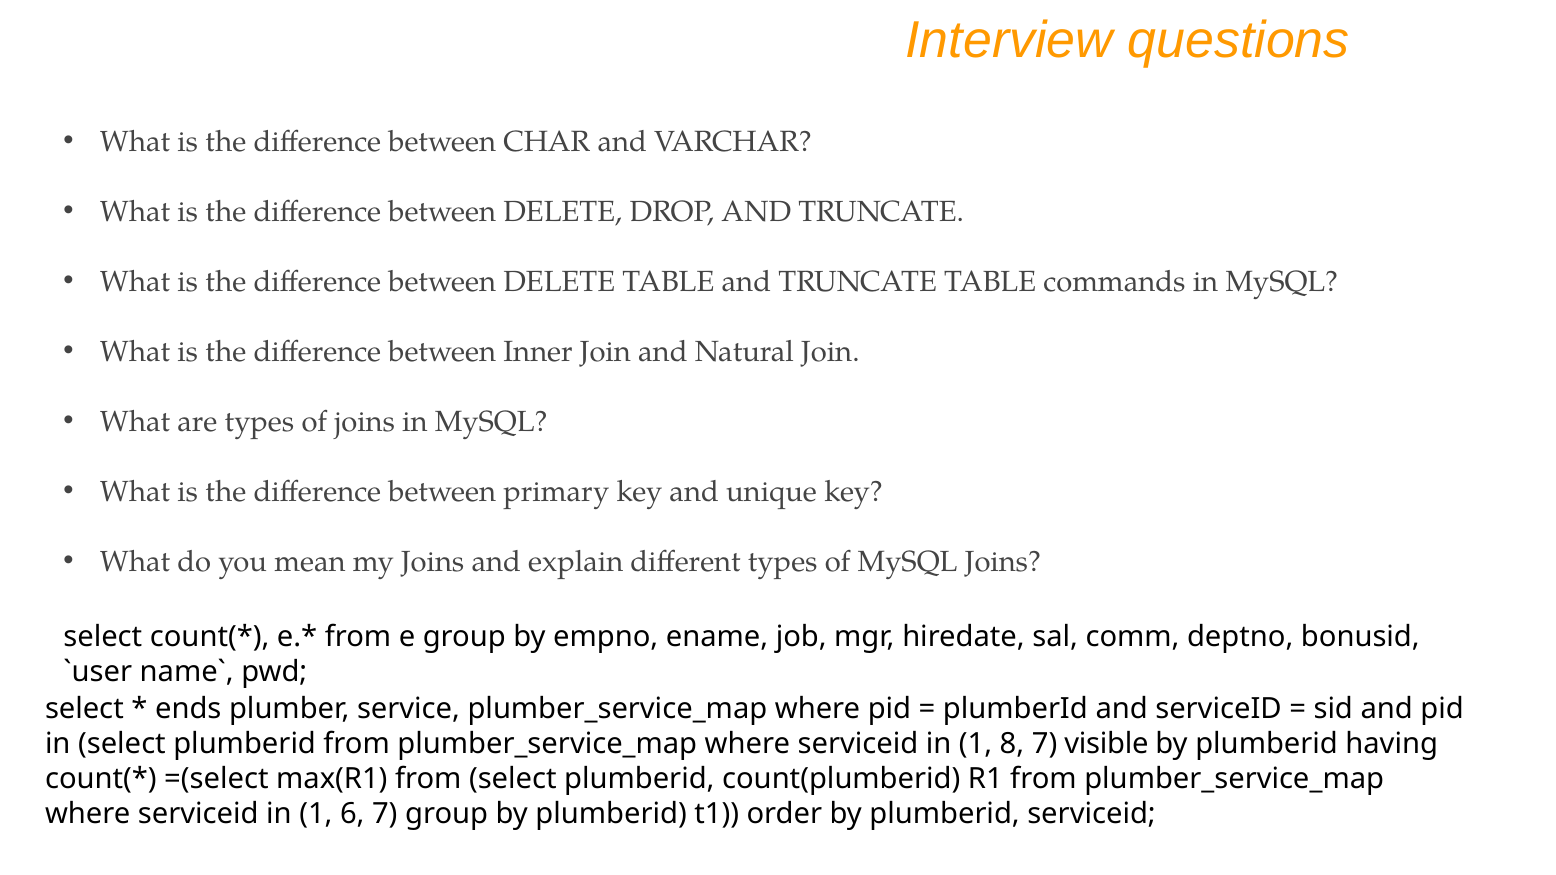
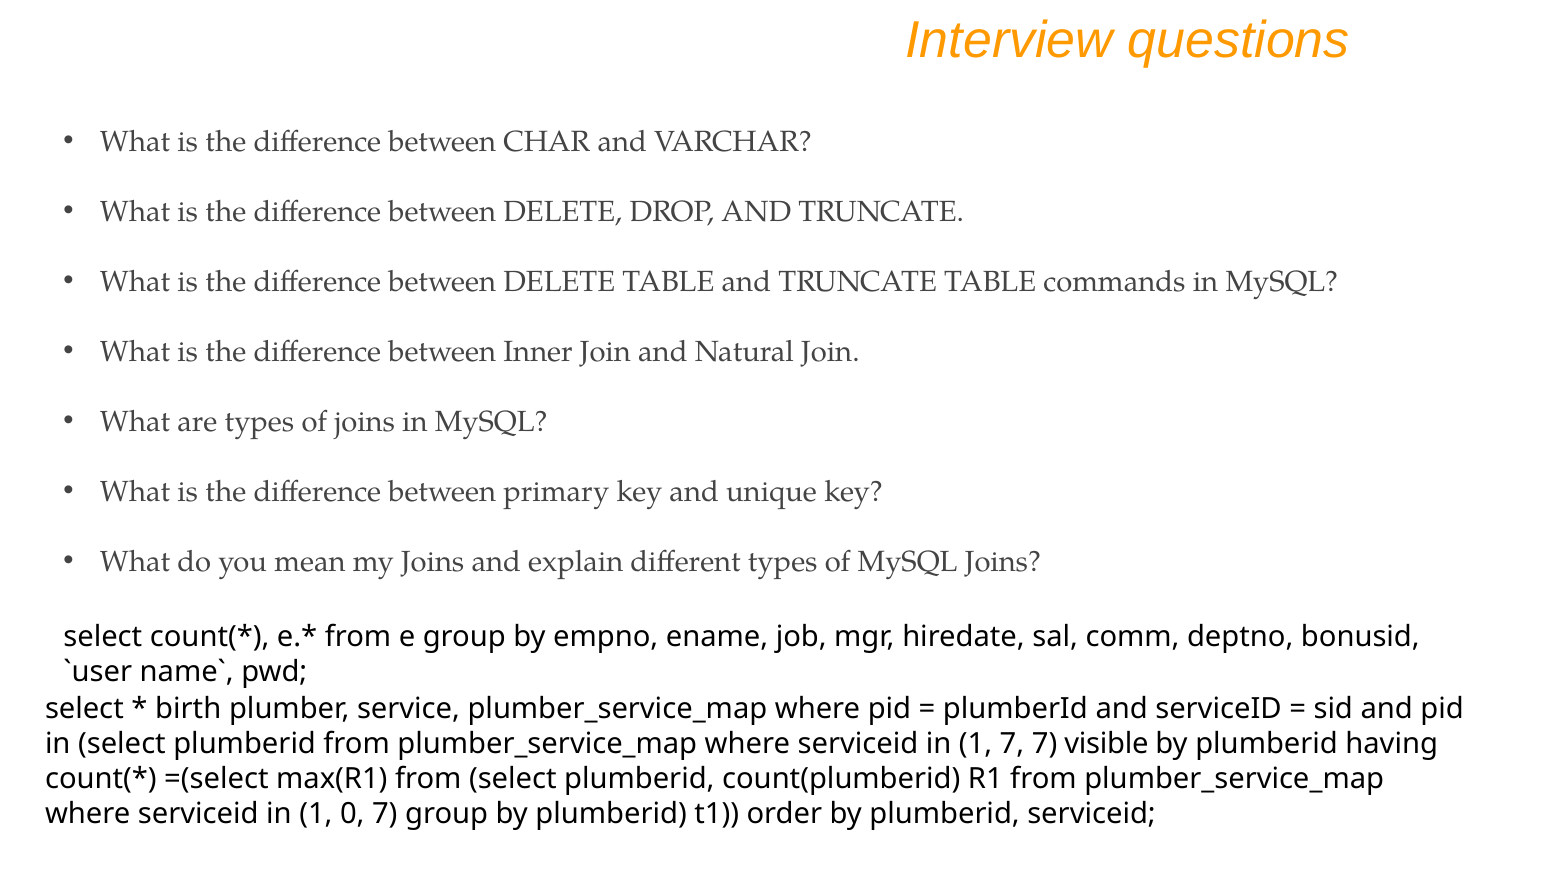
ends: ends -> birth
1 8: 8 -> 7
6: 6 -> 0
